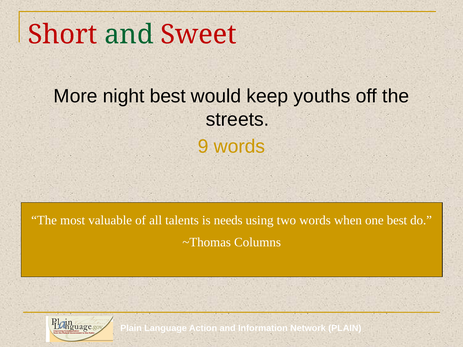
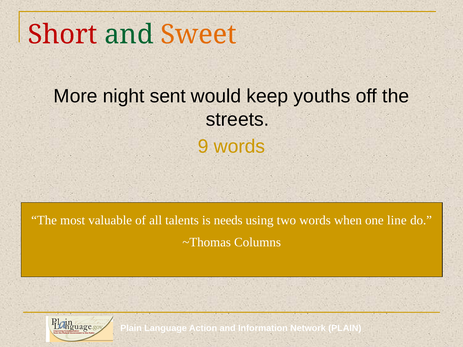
Sweet colour: red -> orange
night best: best -> sent
one best: best -> line
